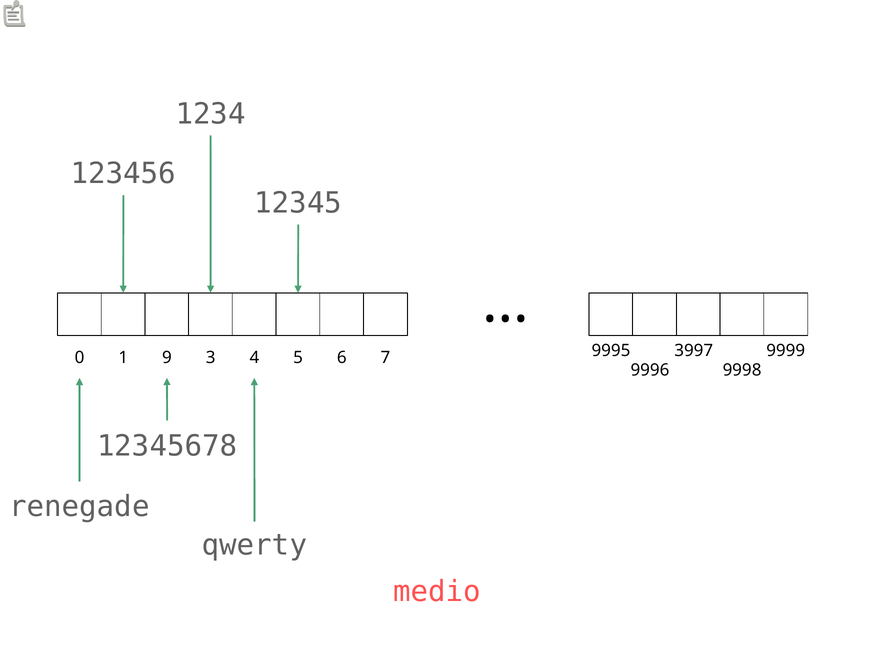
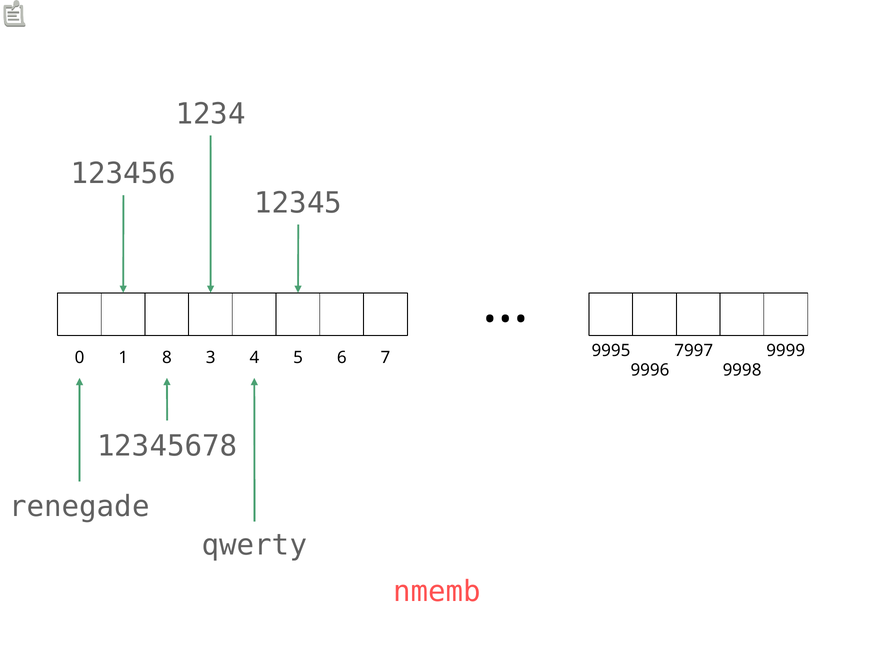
3997: 3997 -> 7997
9: 9 -> 8
medio: medio -> nmemb
